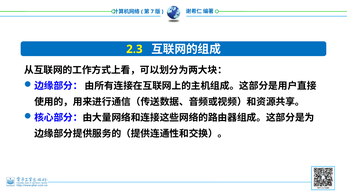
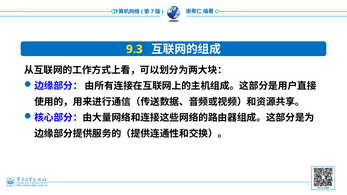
2.3: 2.3 -> 9.3
